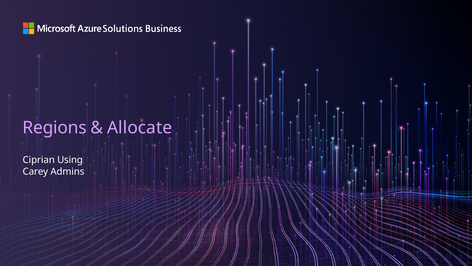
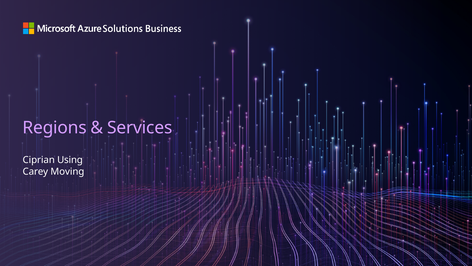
Allocate: Allocate -> Services
Admins: Admins -> Moving
